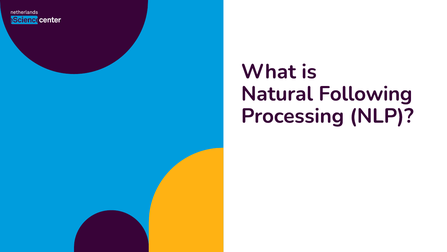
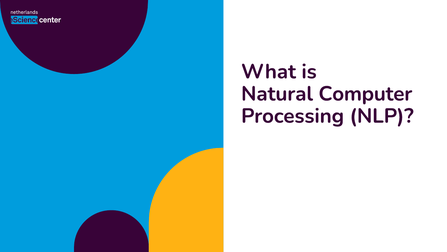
Following: Following -> Computer
